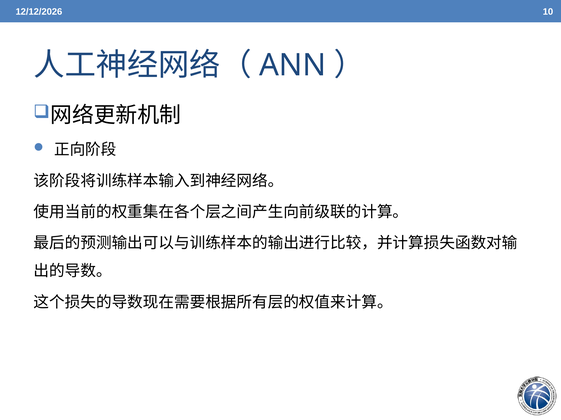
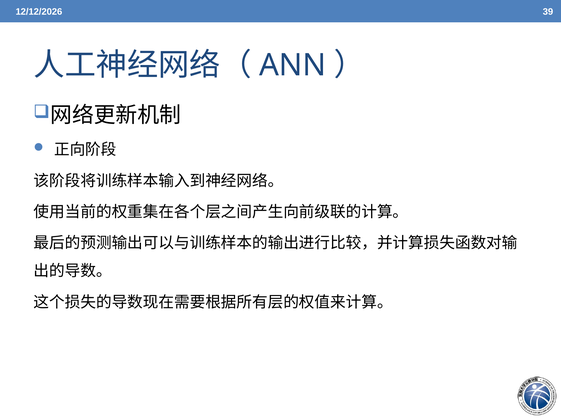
10: 10 -> 39
